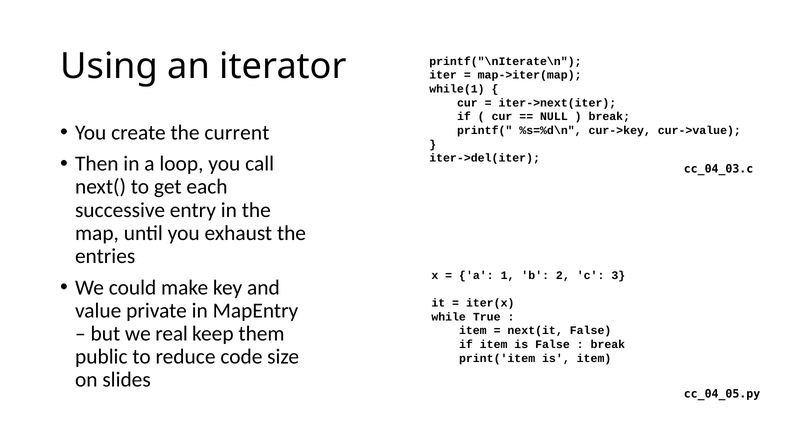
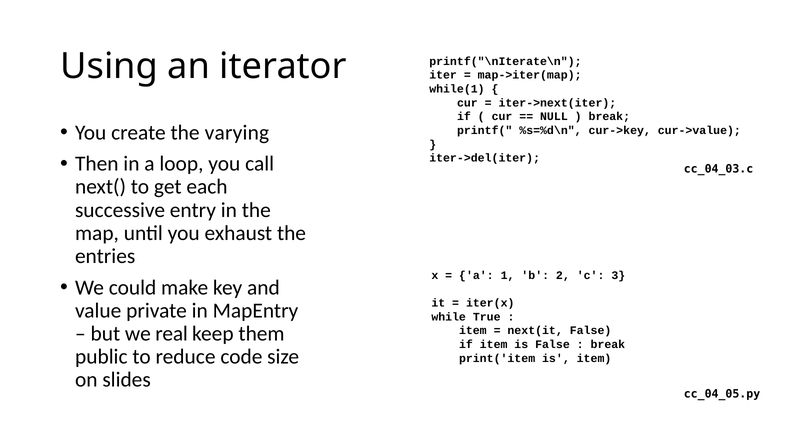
current: current -> varying
